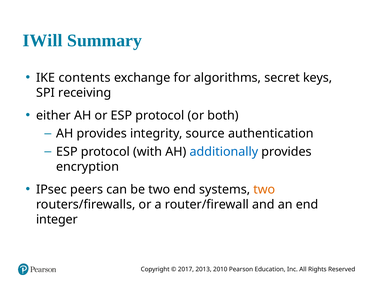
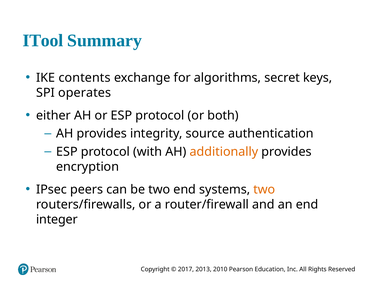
Will: Will -> Tool
receiving: receiving -> operates
additionally colour: blue -> orange
